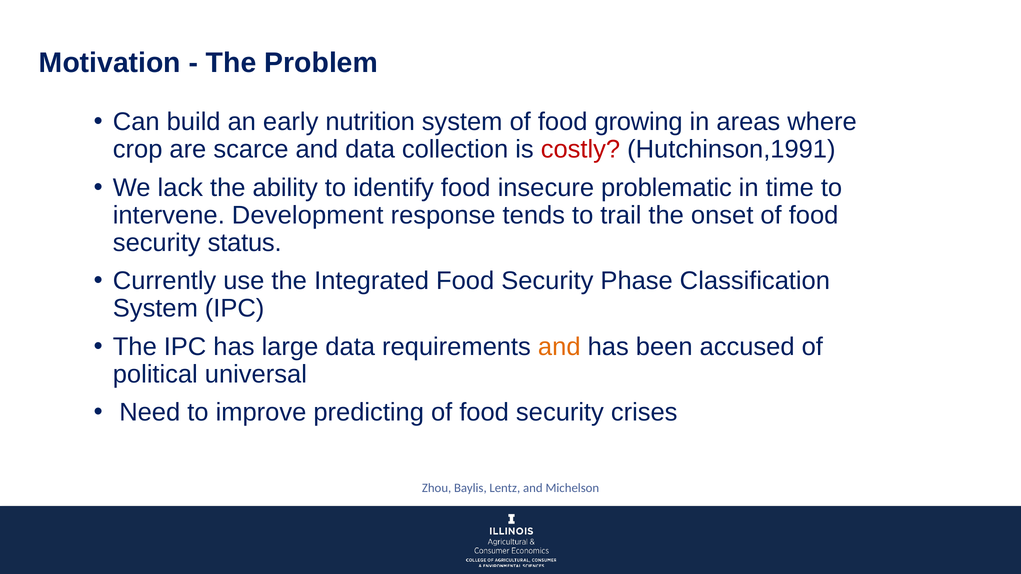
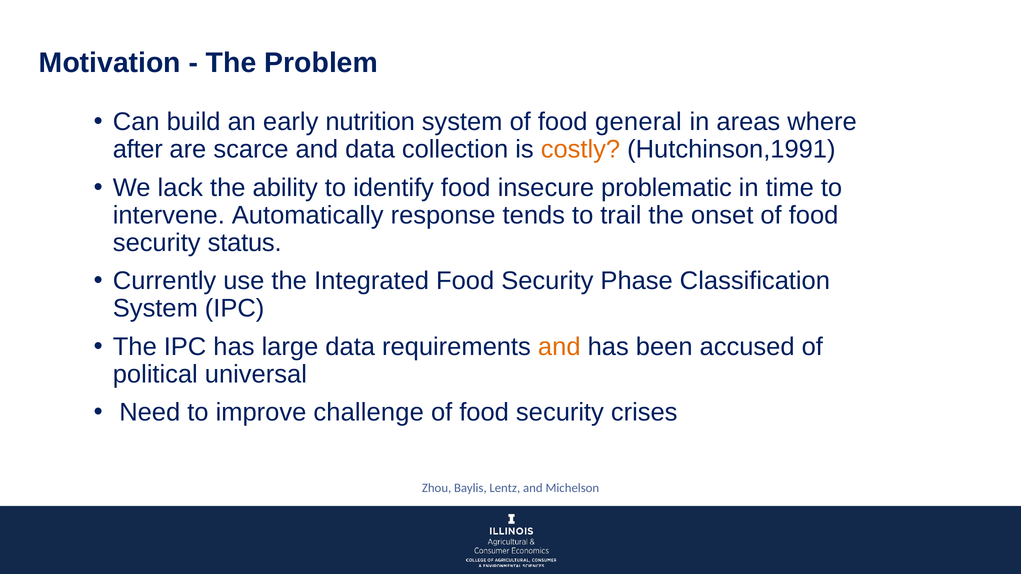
growing: growing -> general
crop: crop -> after
costly colour: red -> orange
Development: Development -> Automatically
predicting: predicting -> challenge
